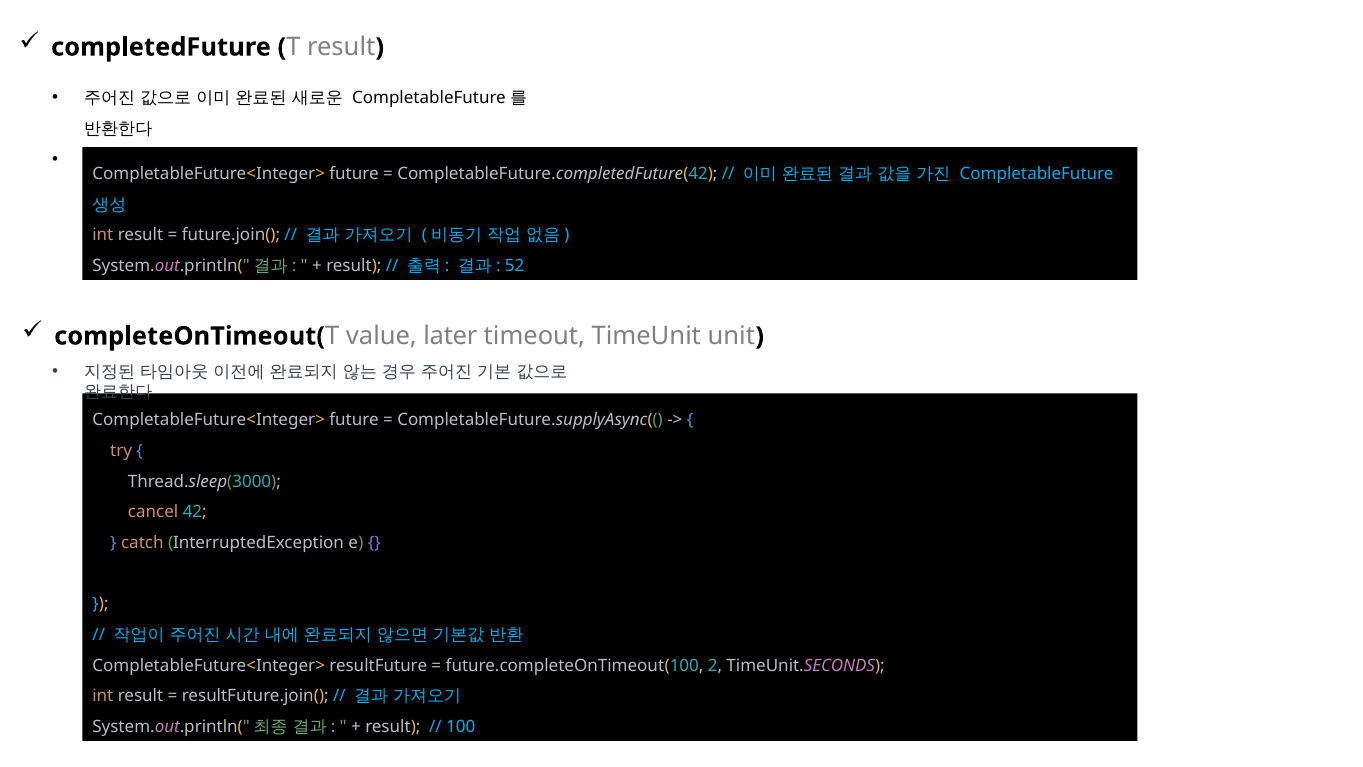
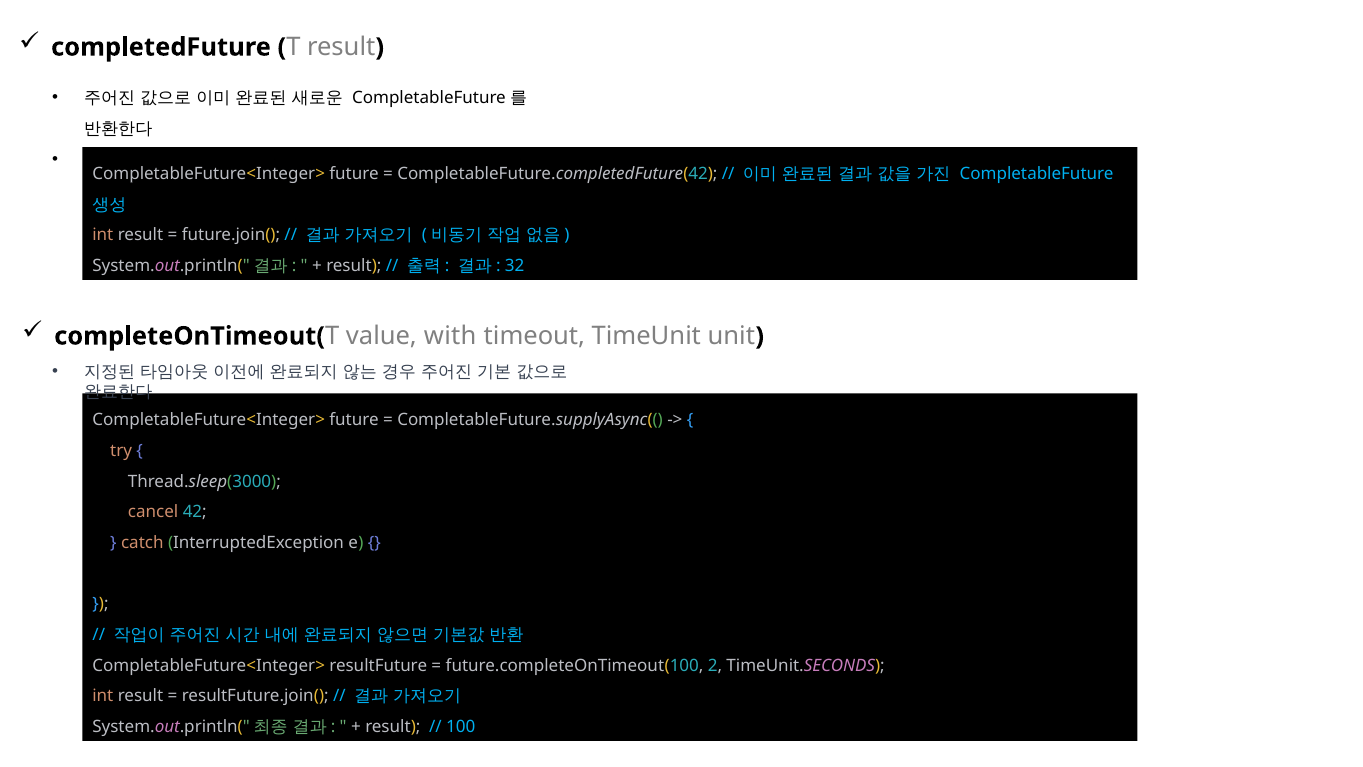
52: 52 -> 32
later: later -> with
